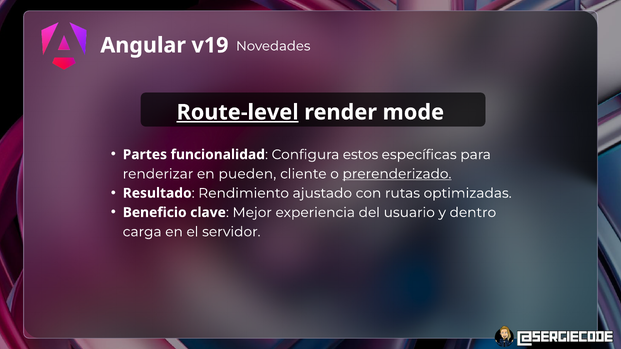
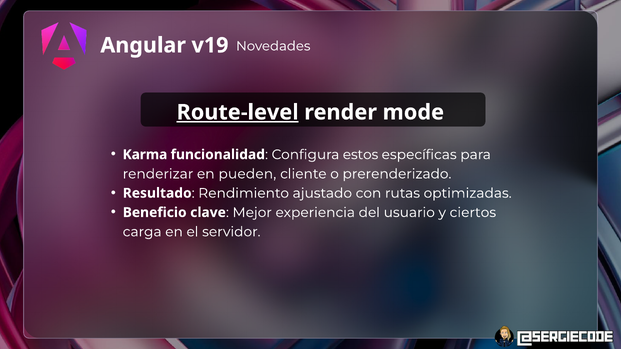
Partes: Partes -> Karma
prerenderizado underline: present -> none
dentro: dentro -> ciertos
